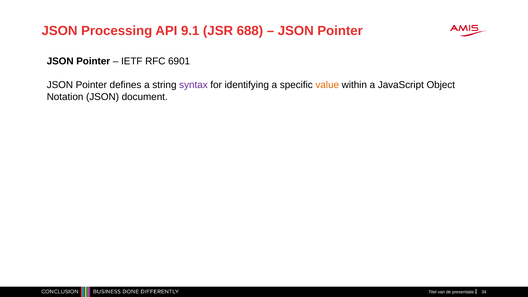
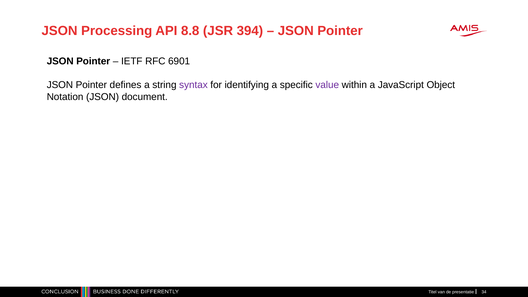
9.1: 9.1 -> 8.8
688: 688 -> 394
value colour: orange -> purple
